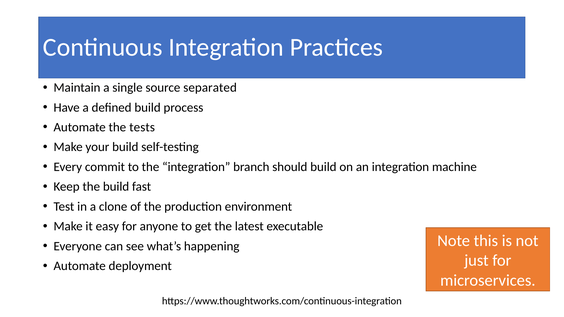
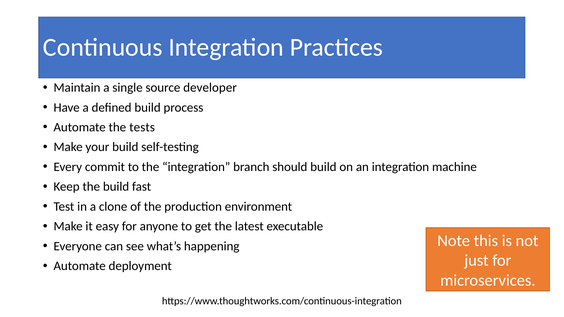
separated: separated -> developer
